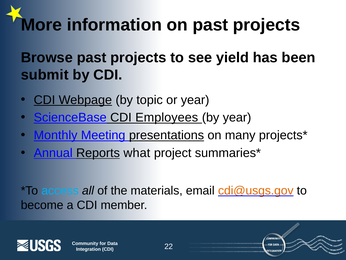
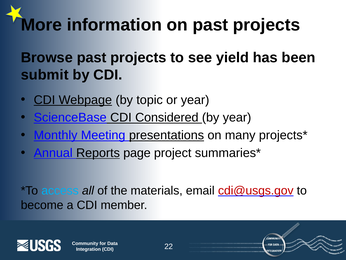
Employees: Employees -> Considered
what: what -> page
cdi@usgs.gov colour: orange -> red
